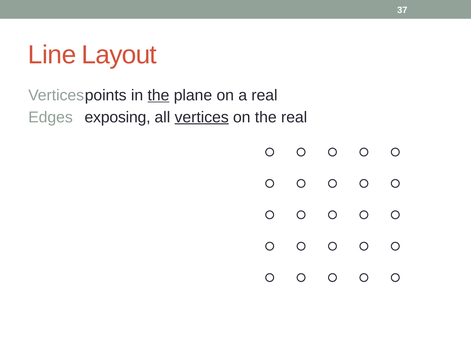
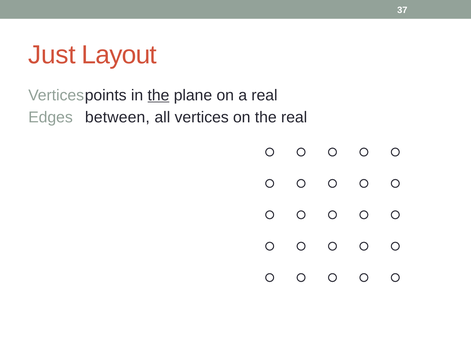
Line: Line -> Just
exposing: exposing -> between
vertices underline: present -> none
